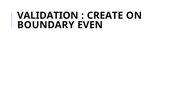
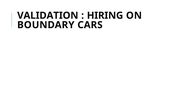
CREATE: CREATE -> HIRING
EVEN: EVEN -> CARS
